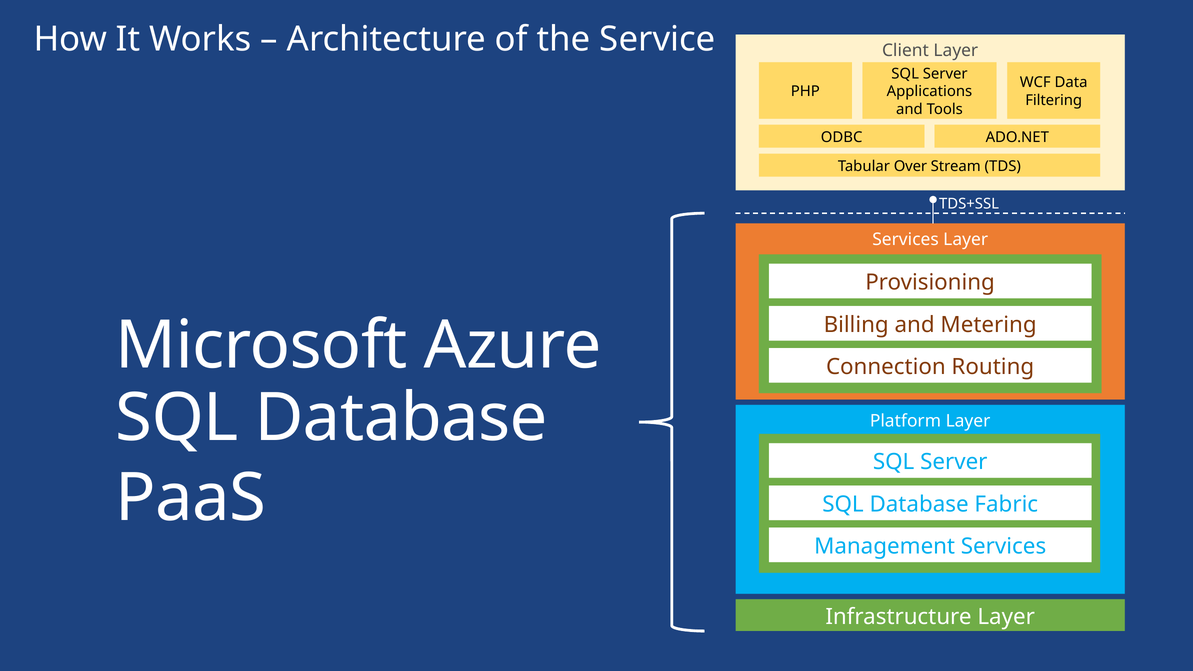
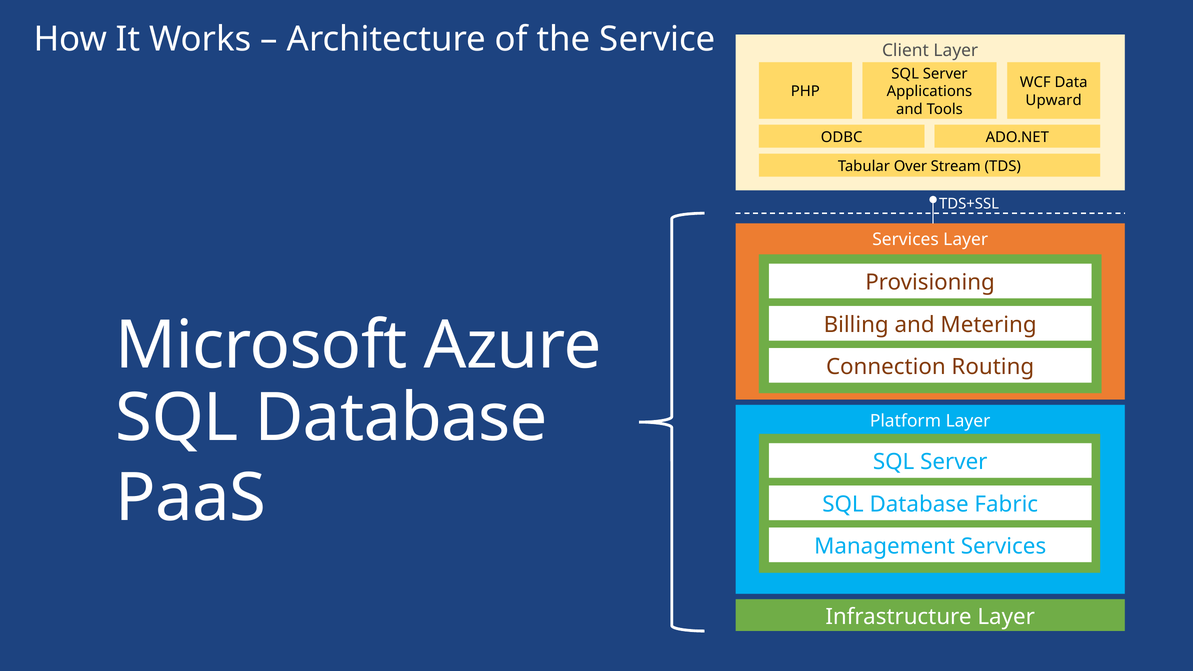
Filtering: Filtering -> Upward
